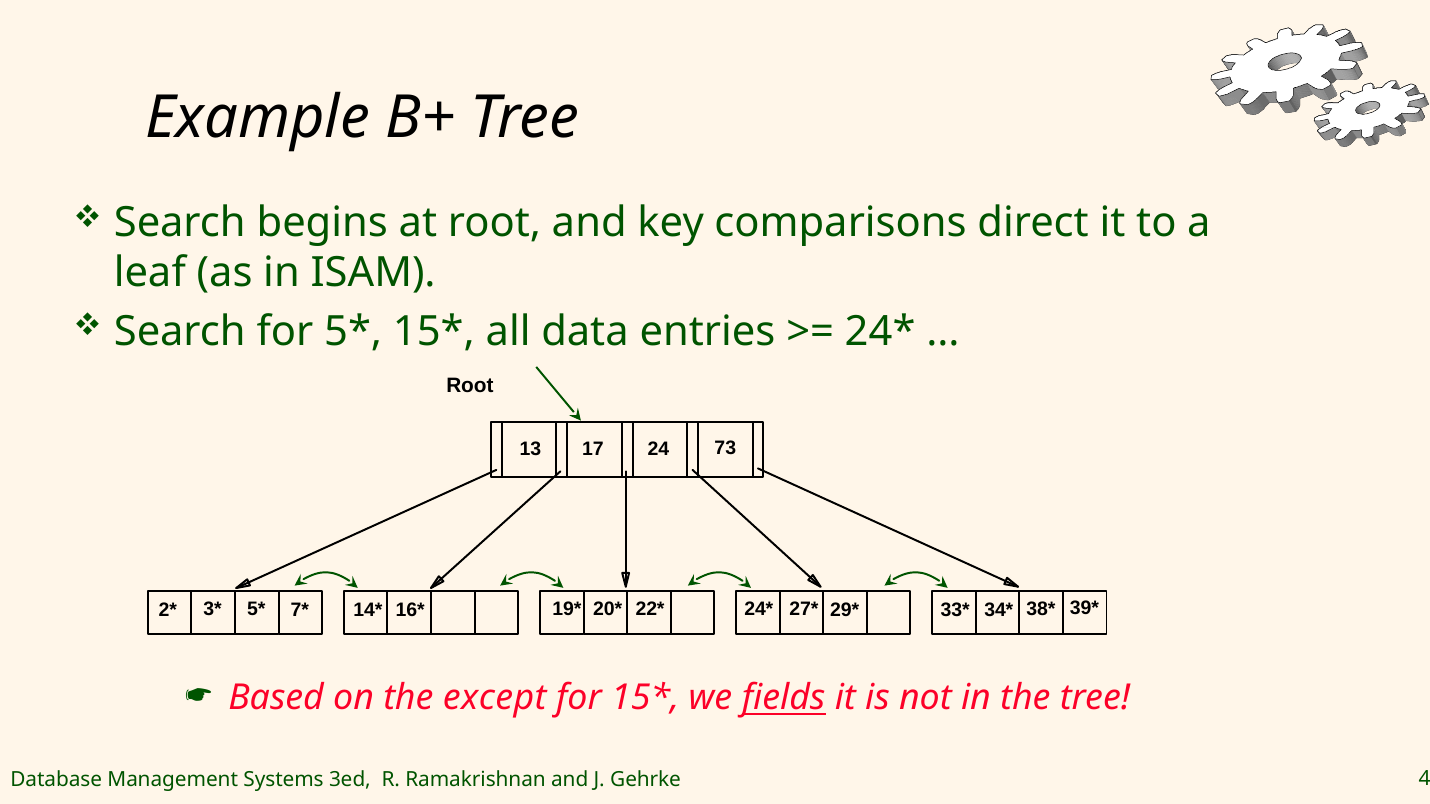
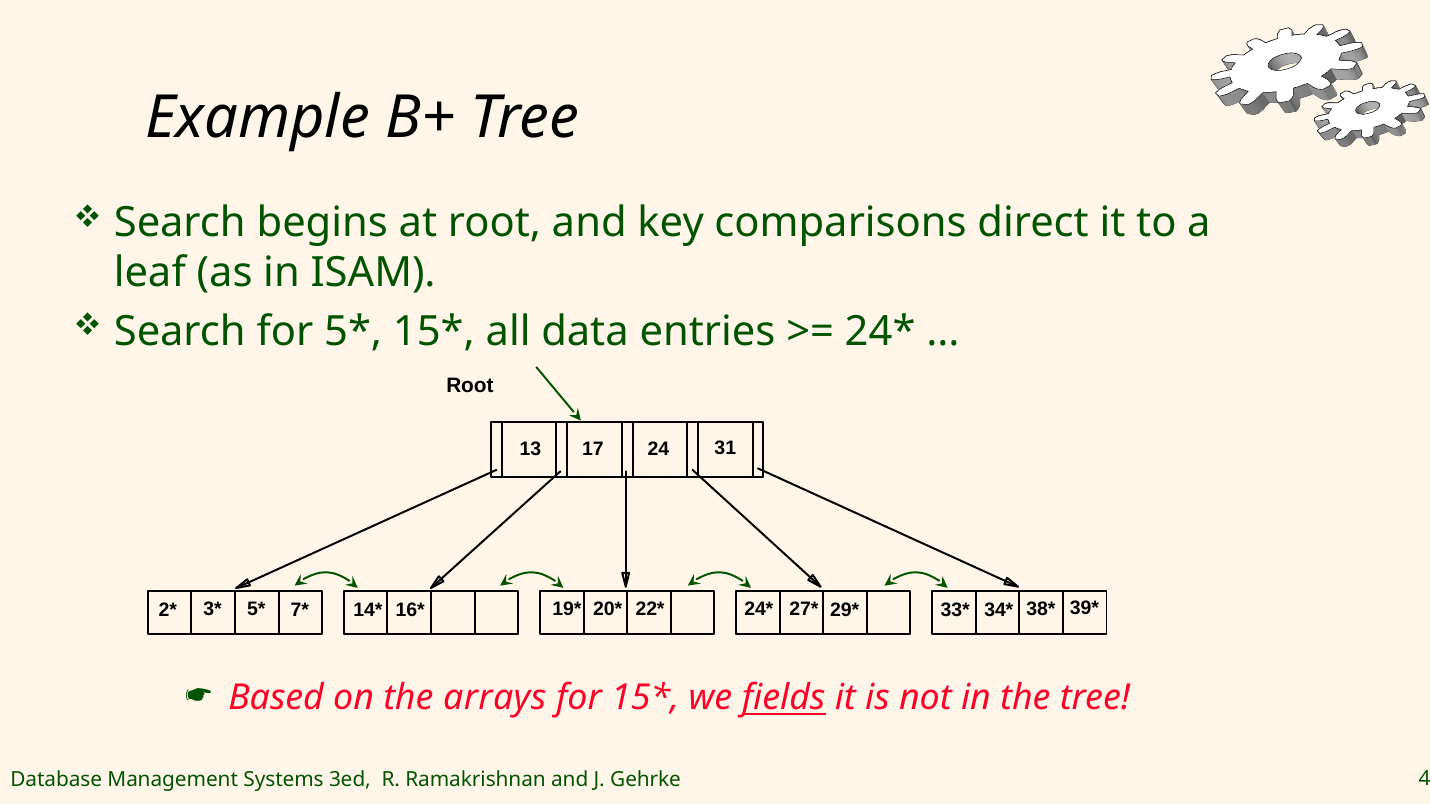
73: 73 -> 31
except: except -> arrays
